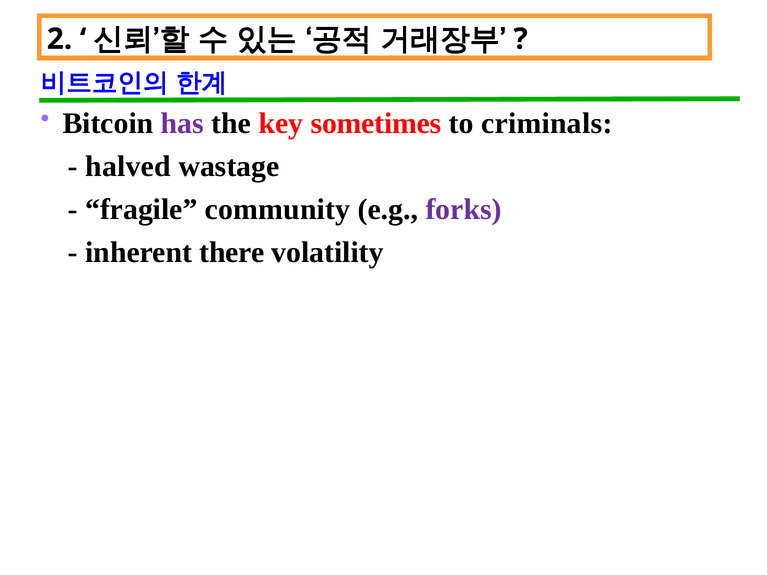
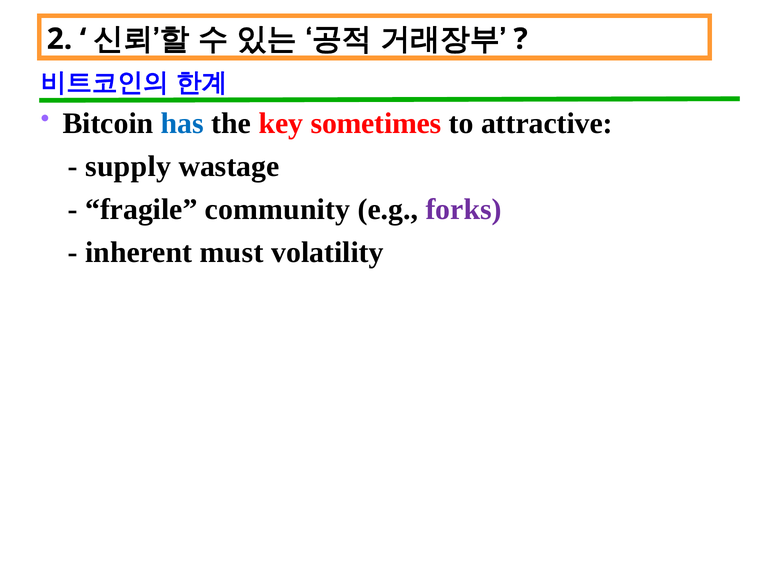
has colour: purple -> blue
criminals: criminals -> attractive
halved: halved -> supply
there: there -> must
